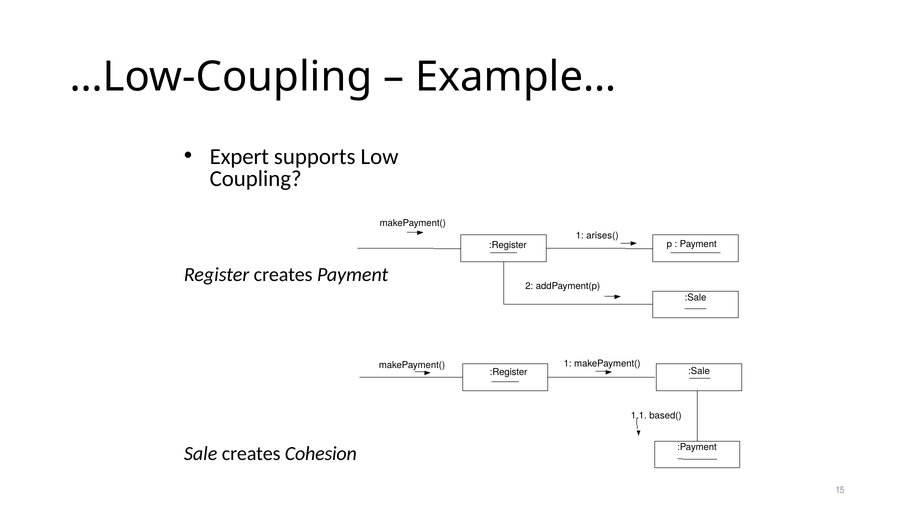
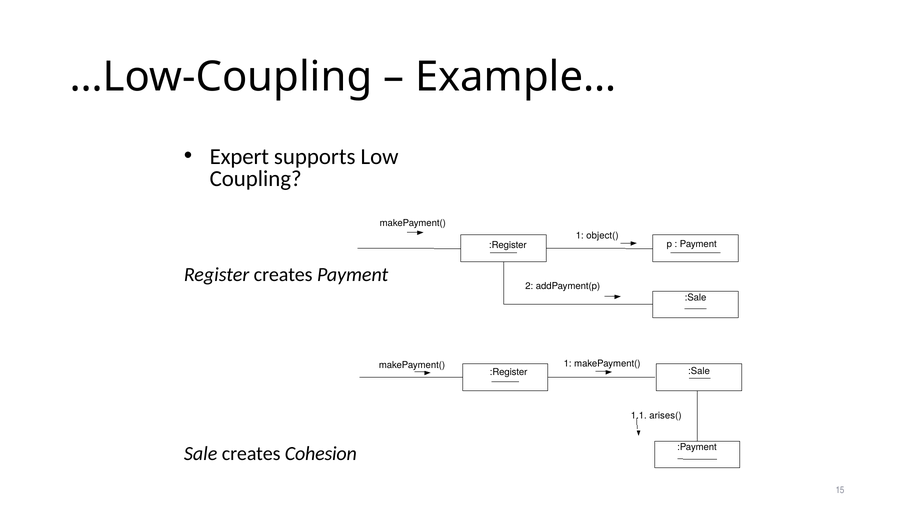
arises(: arises( -> object(
based(: based( -> arises(
